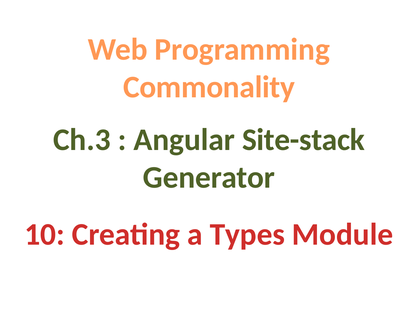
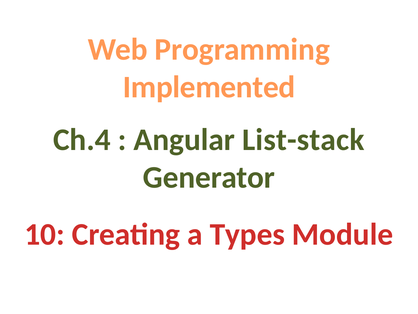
Commonality: Commonality -> Implemented
Ch.3: Ch.3 -> Ch.4
Site-stack: Site-stack -> List-stack
